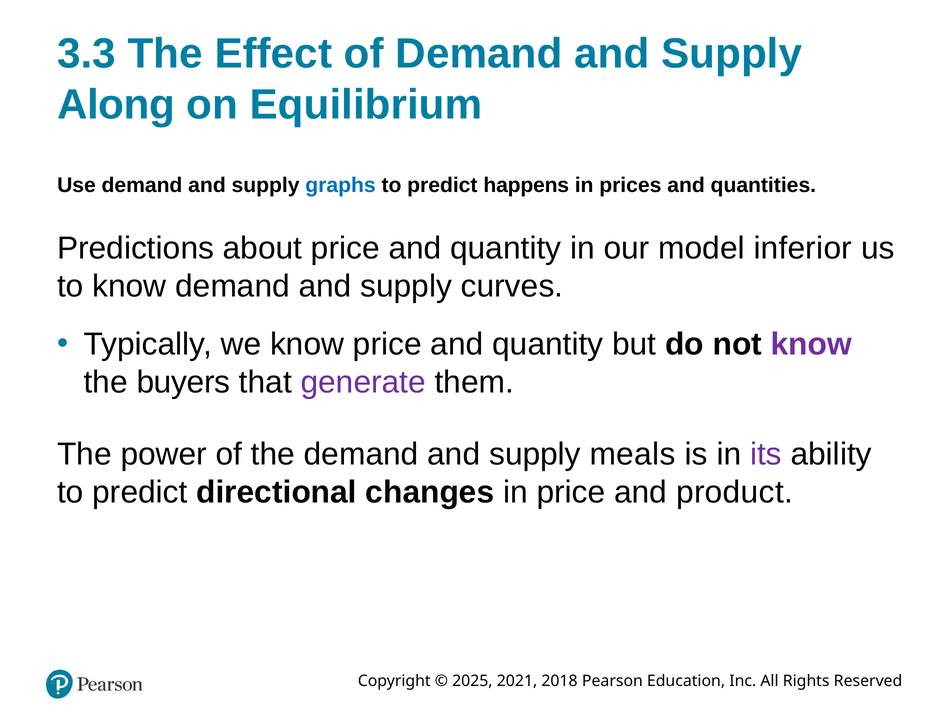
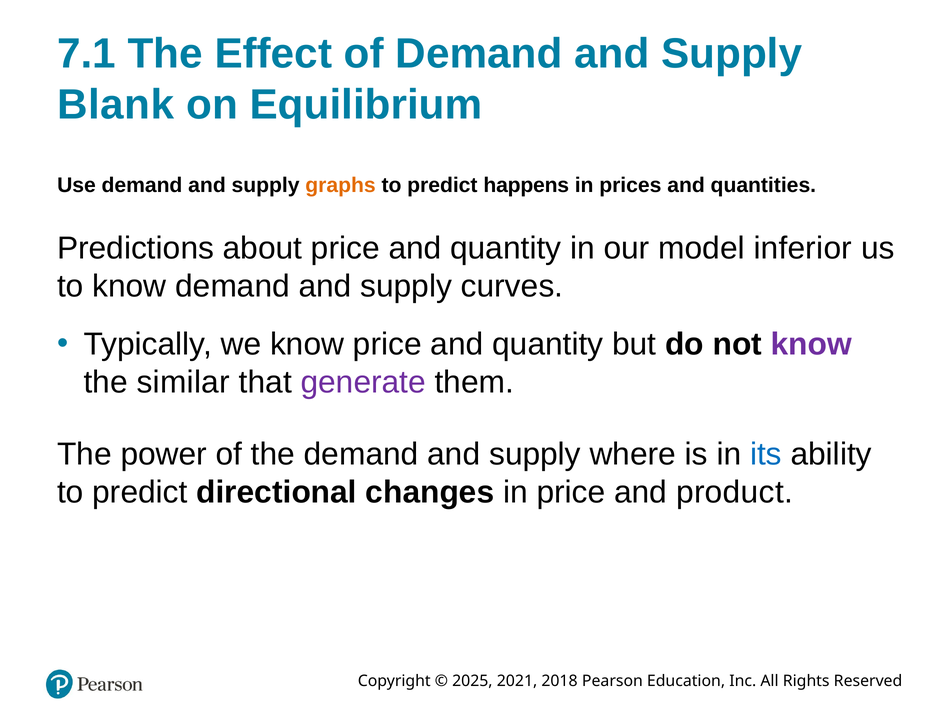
3.3: 3.3 -> 7.1
Along: Along -> Blank
graphs colour: blue -> orange
buyers: buyers -> similar
meals: meals -> where
its colour: purple -> blue
